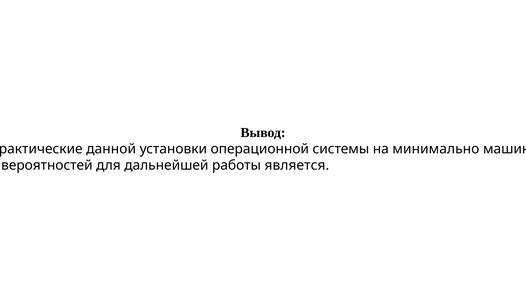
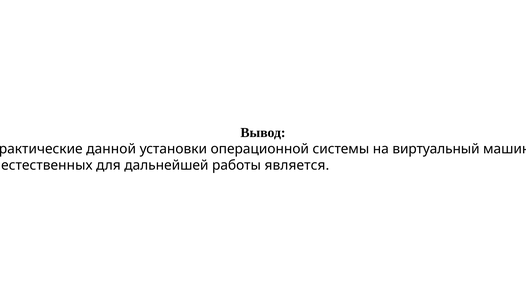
на минимально: минимально -> виртуальный
вероятностей: вероятностей -> естественных
